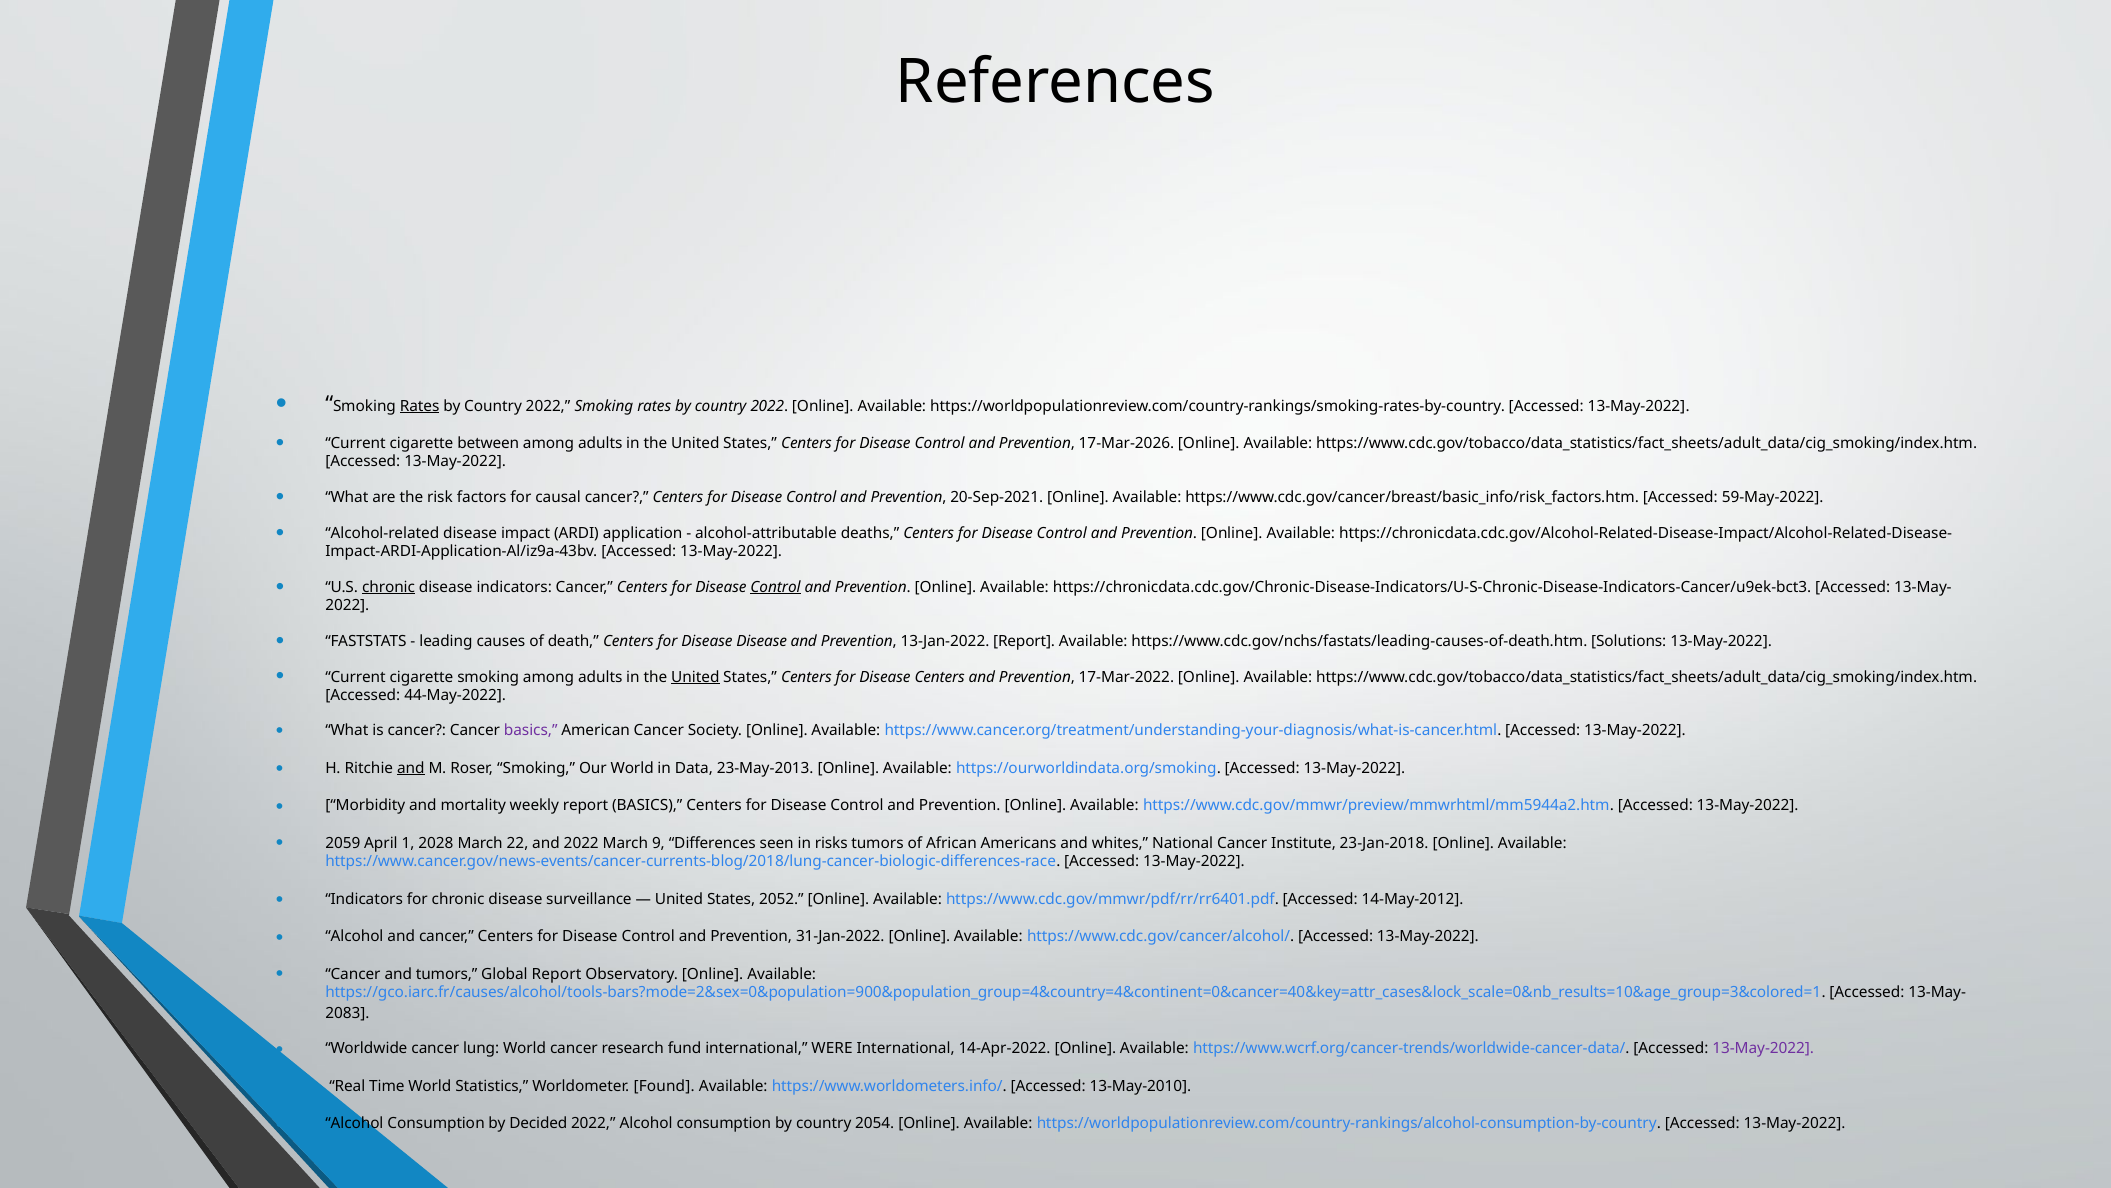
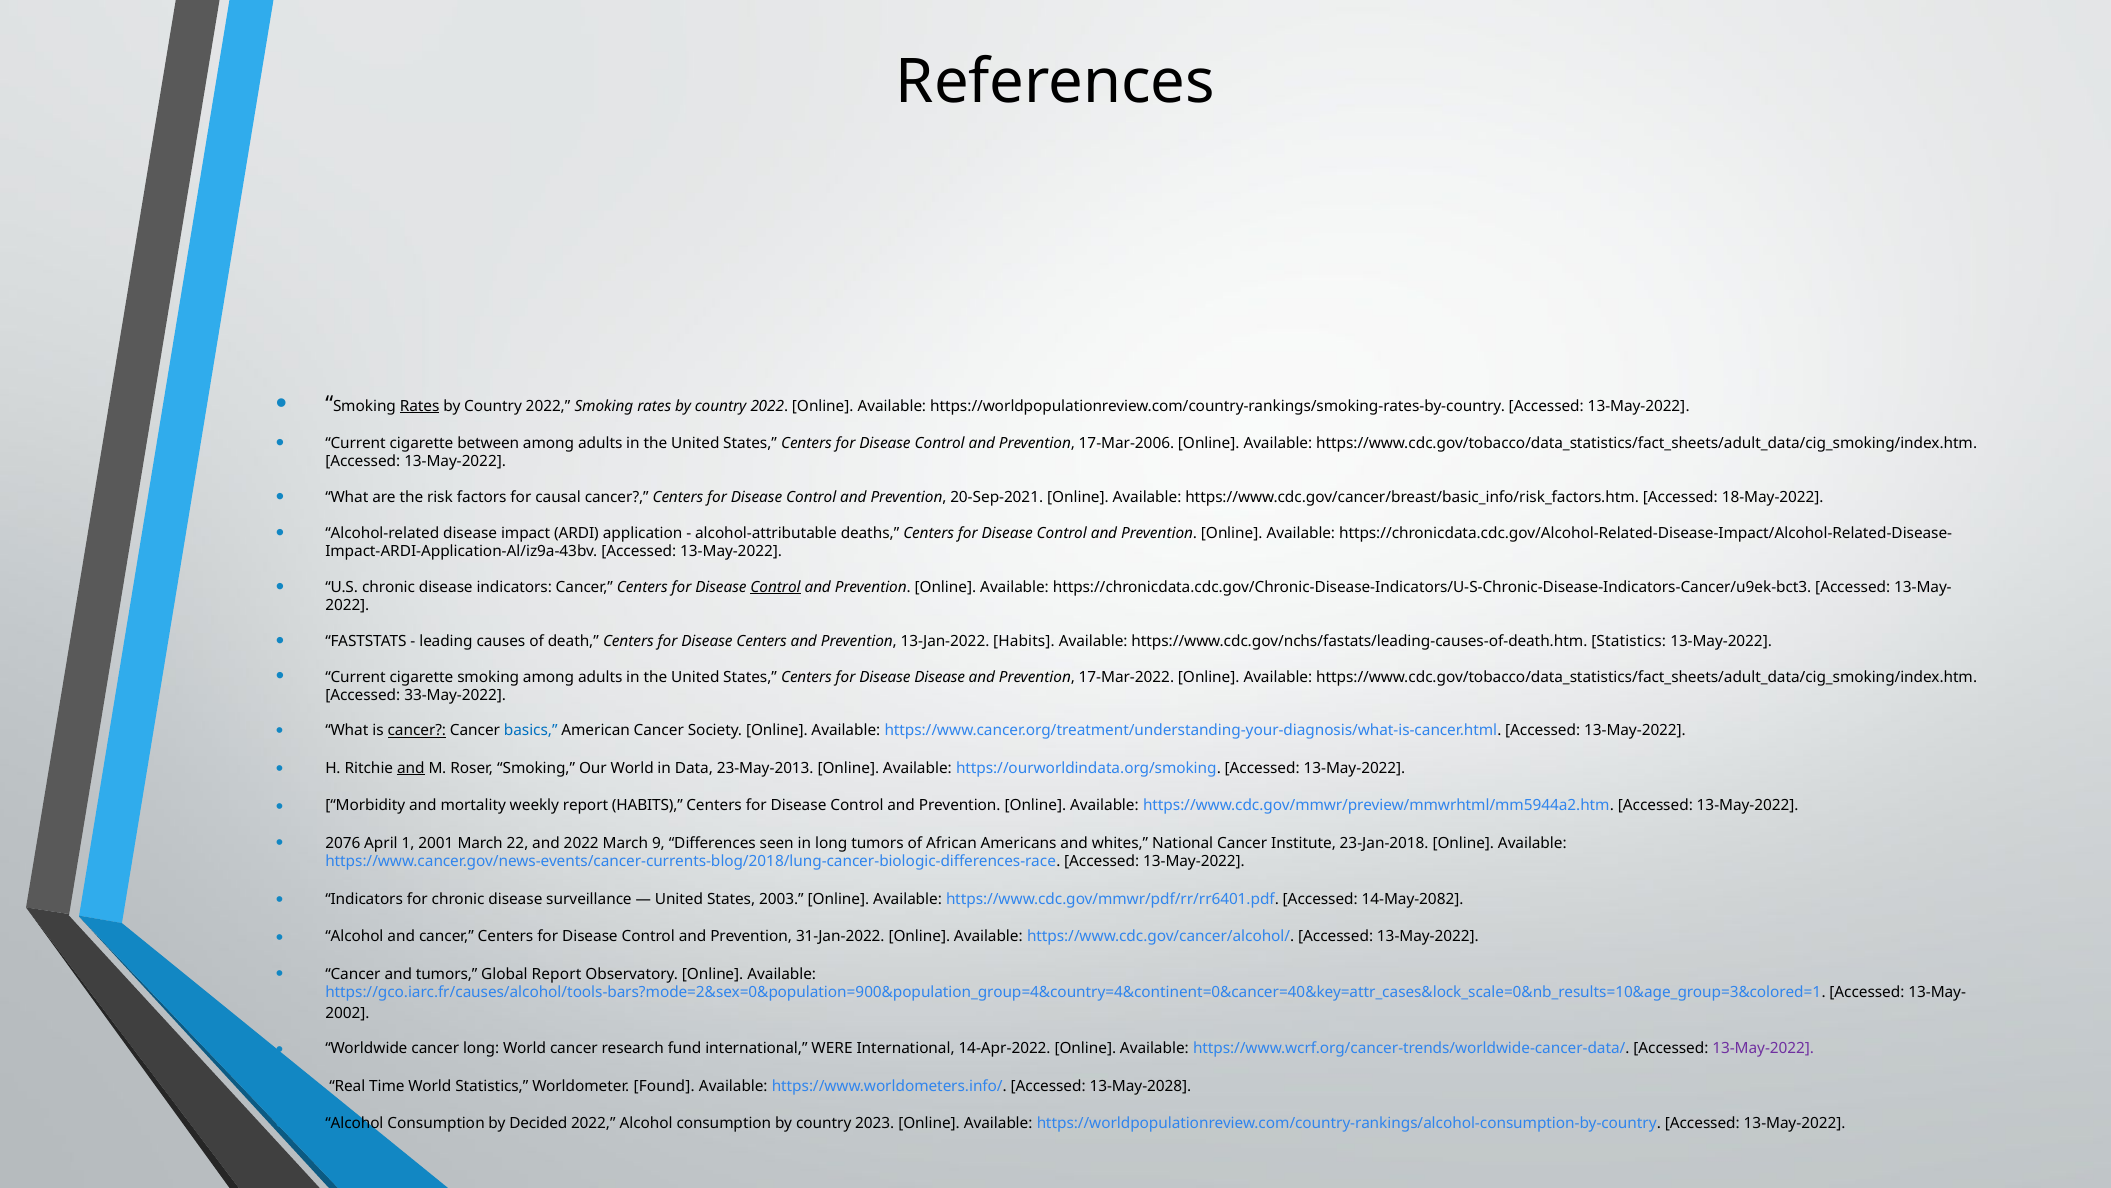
17-Mar-2026: 17-Mar-2026 -> 17-Mar-2006
59-May-2022: 59-May-2022 -> 18-May-2022
chronic at (388, 587) underline: present -> none
Disease Disease: Disease -> Centers
13-Jan-2022 Report: Report -> Habits
https://www.cdc.gov/nchs/fastats/leading-causes-of-death.htm Solutions: Solutions -> Statistics
United at (695, 677) underline: present -> none
Disease Centers: Centers -> Disease
44-May-2022: 44-May-2022 -> 33-May-2022
cancer at (417, 730) underline: none -> present
basics at (531, 730) colour: purple -> blue
report BASICS: BASICS -> HABITS
2059: 2059 -> 2076
2028: 2028 -> 2001
in risks: risks -> long
2052: 2052 -> 2003
14-May-2012: 14-May-2012 -> 14-May-2082
2083: 2083 -> 2002
cancer lung: lung -> long
13-May-2010: 13-May-2010 -> 13-May-2028
2054: 2054 -> 2023
